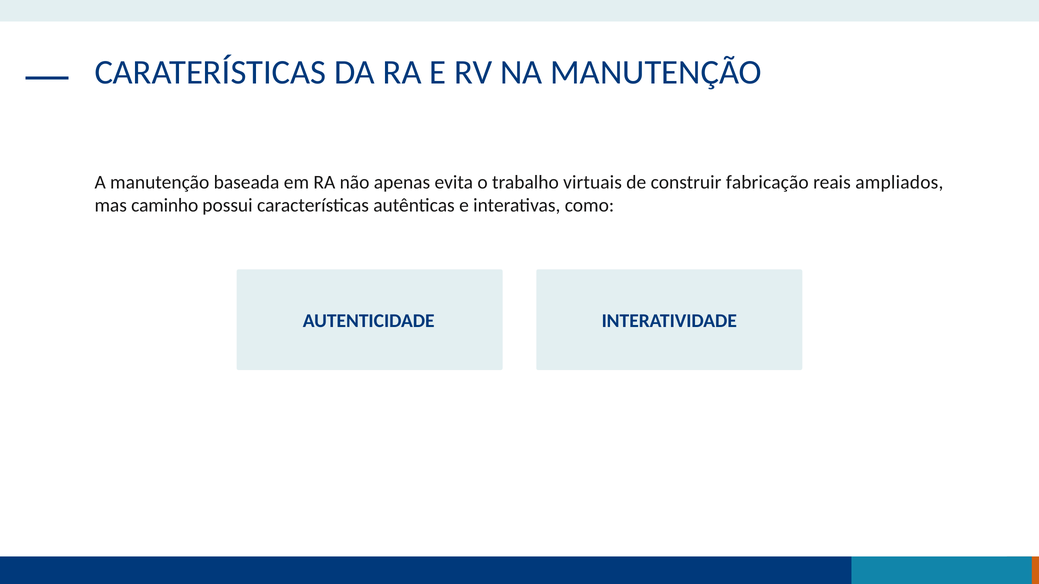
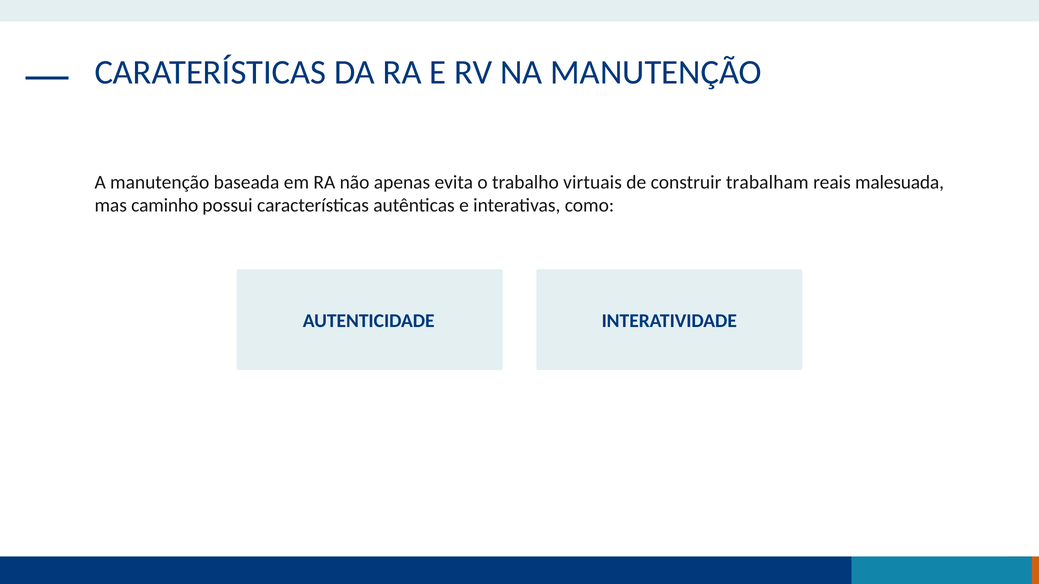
fabricação: fabricação -> trabalham
ampliados: ampliados -> malesuada
